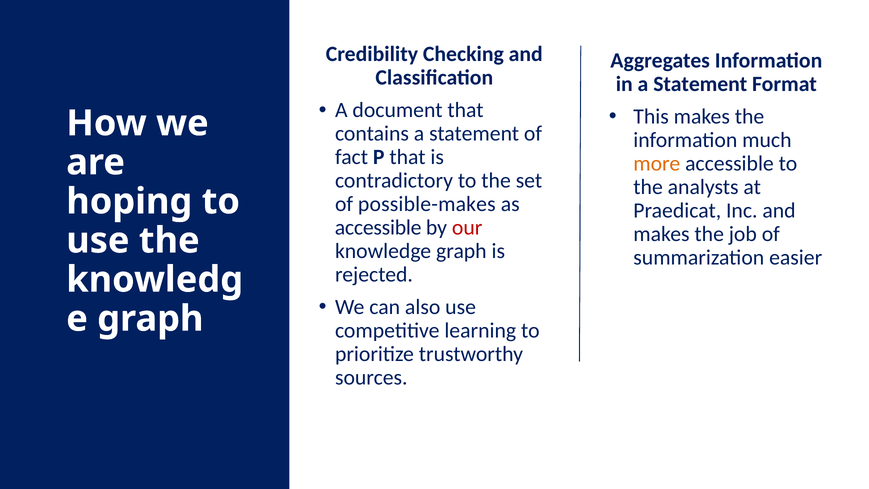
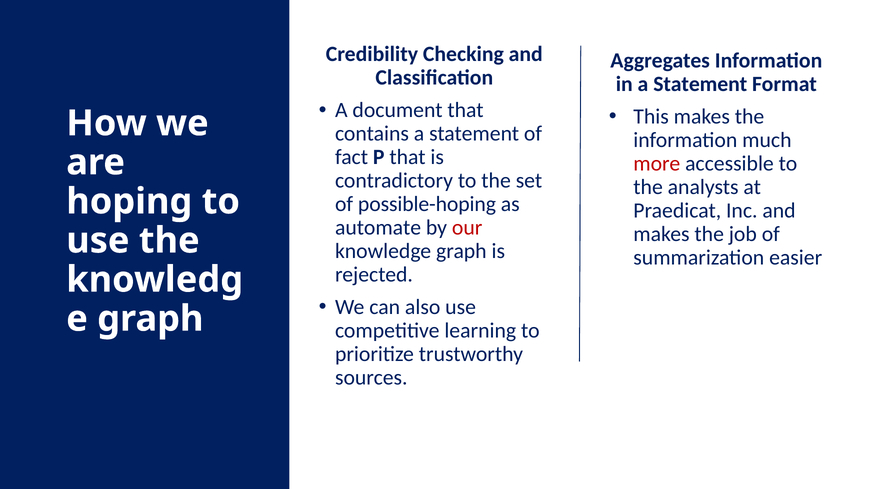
more colour: orange -> red
possible-makes: possible-makes -> possible-hoping
accessible at (378, 227): accessible -> automate
